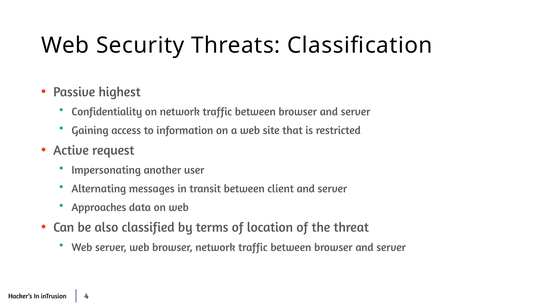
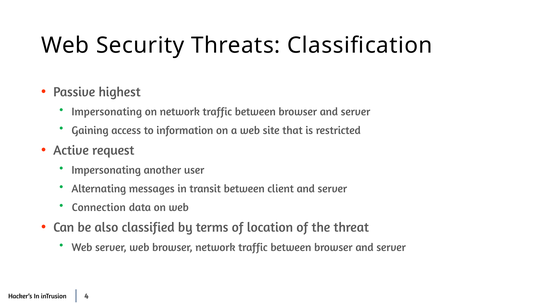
Confidentiality at (107, 112): Confidentiality -> Impersonating
Approaches: Approaches -> Connection
